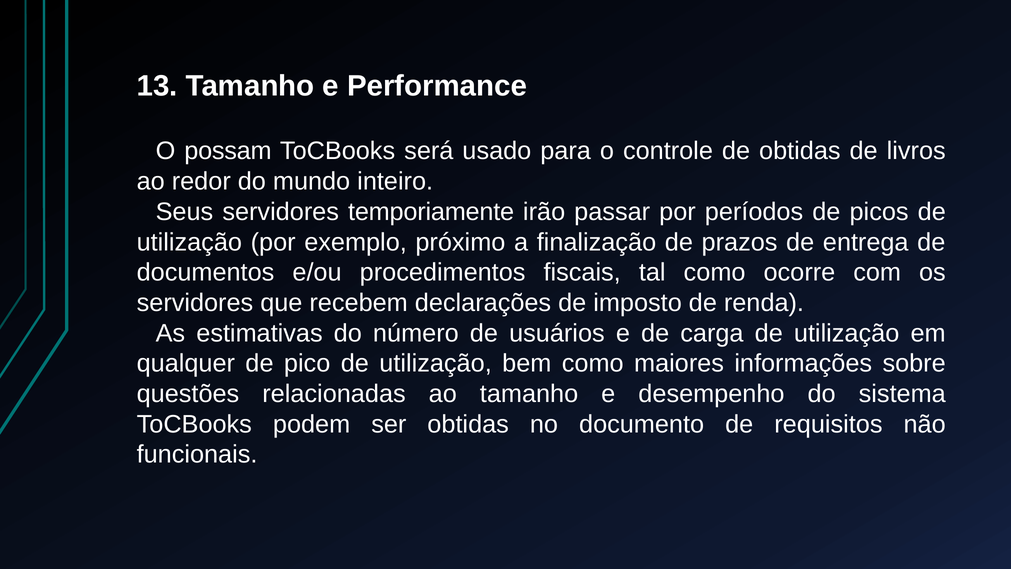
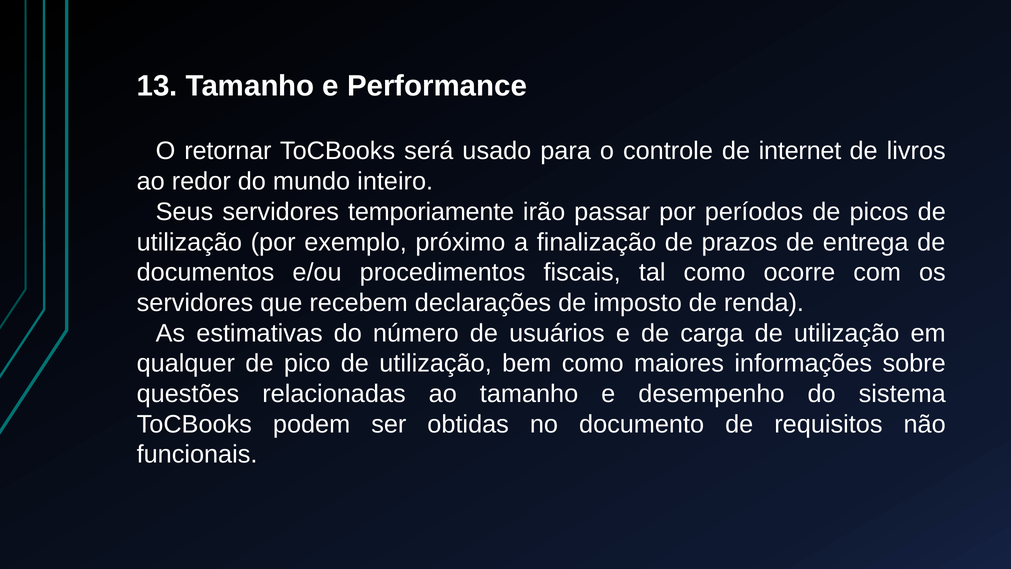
possam: possam -> retornar
de obtidas: obtidas -> internet
